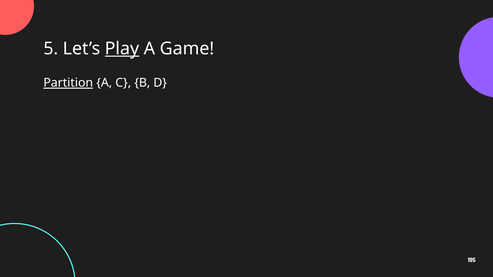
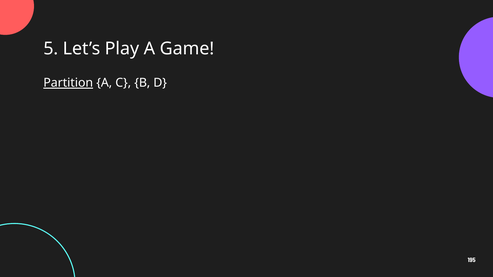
Play underline: present -> none
